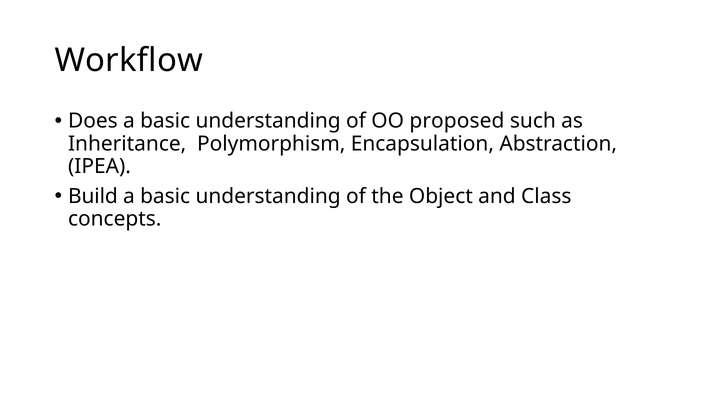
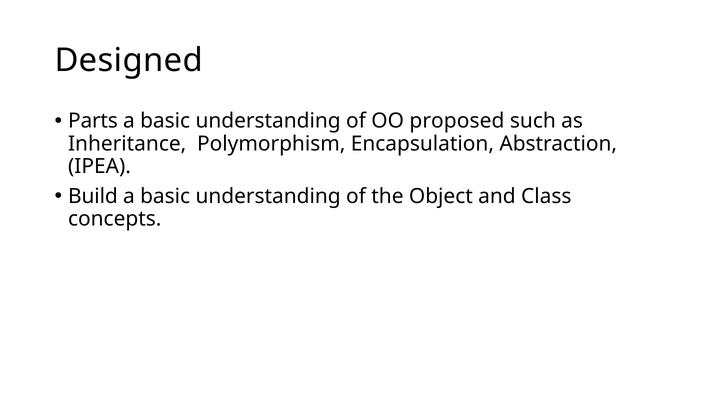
Workflow: Workflow -> Designed
Does: Does -> Parts
